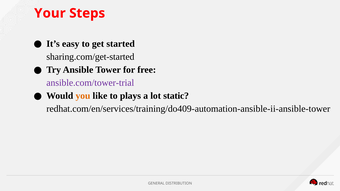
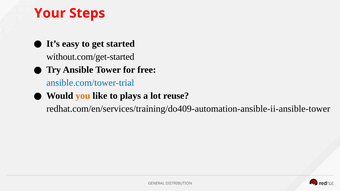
sharing.com/get-started: sharing.com/get-started -> without.com/get-started
ansible.com/tower-trial colour: purple -> blue
static: static -> reuse
